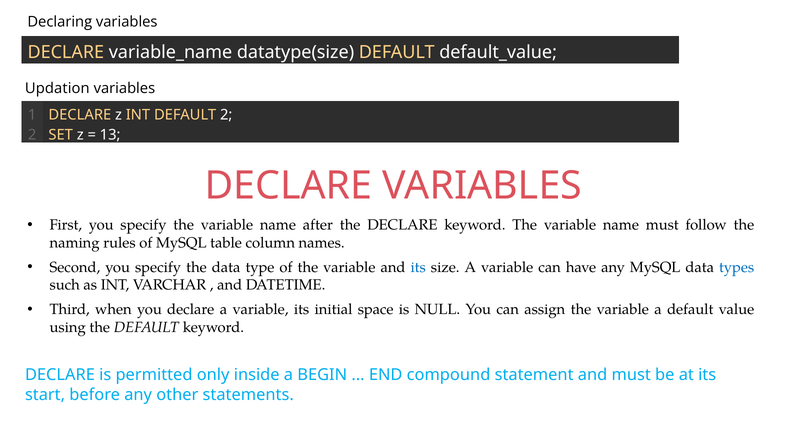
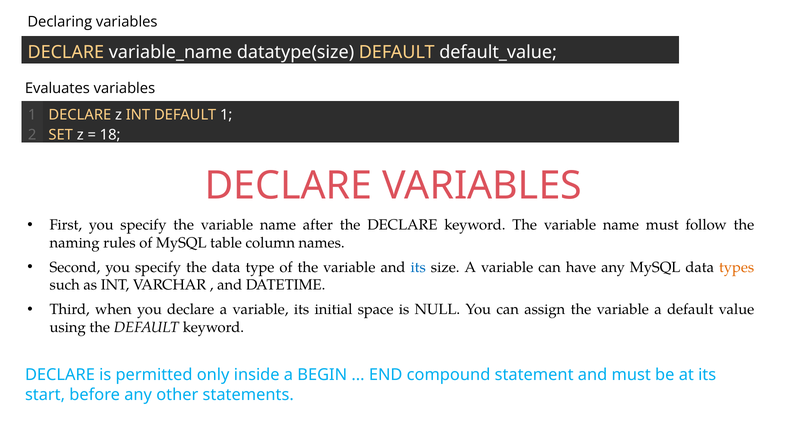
Updation: Updation -> Evaluates
DEFAULT 2: 2 -> 1
13: 13 -> 18
types colour: blue -> orange
